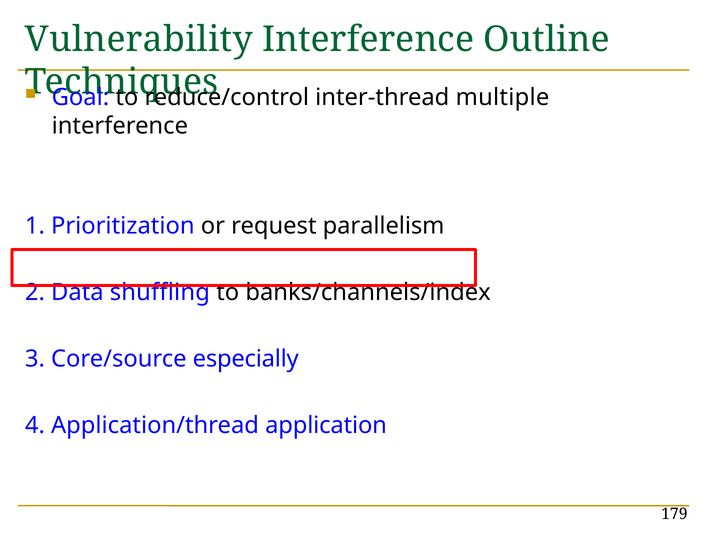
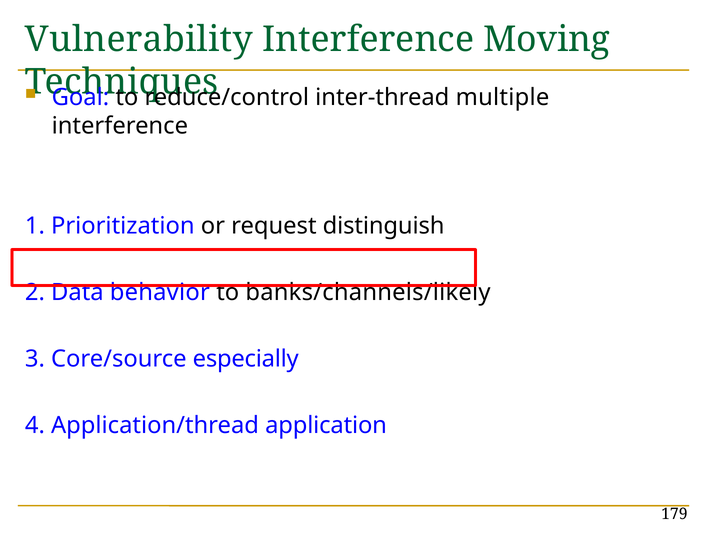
Outline: Outline -> Moving
parallelism: parallelism -> distinguish
shuffling: shuffling -> behavior
banks/channels/index: banks/channels/index -> banks/channels/likely
